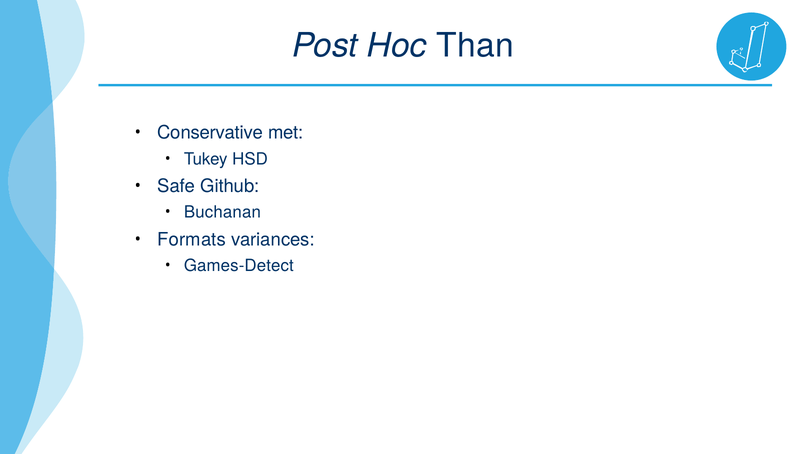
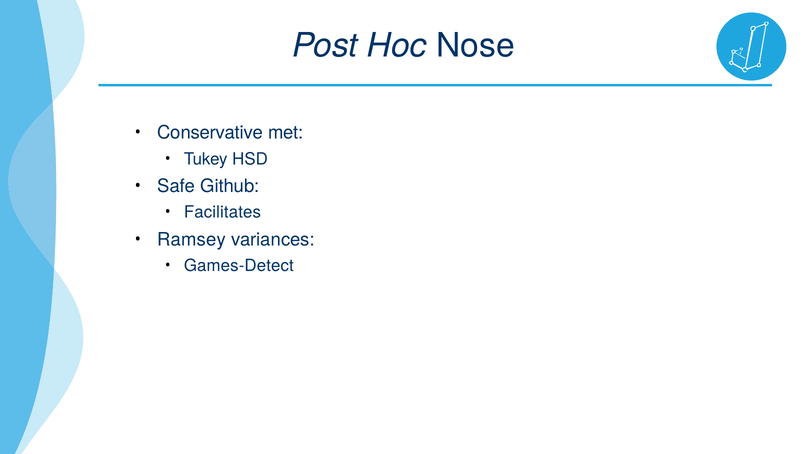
Than: Than -> Nose
Buchanan: Buchanan -> Facilitates
Formats: Formats -> Ramsey
